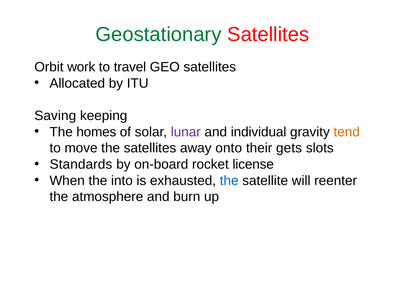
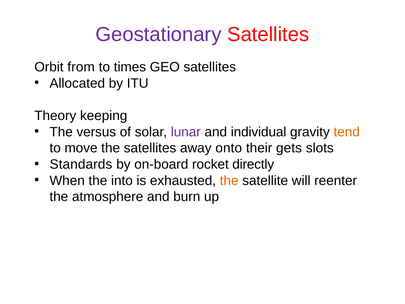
Geostationary colour: green -> purple
work: work -> from
travel: travel -> times
Saving: Saving -> Theory
homes: homes -> versus
license: license -> directly
the at (229, 180) colour: blue -> orange
